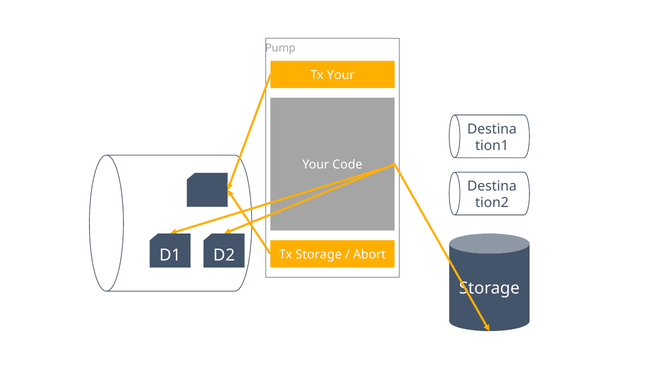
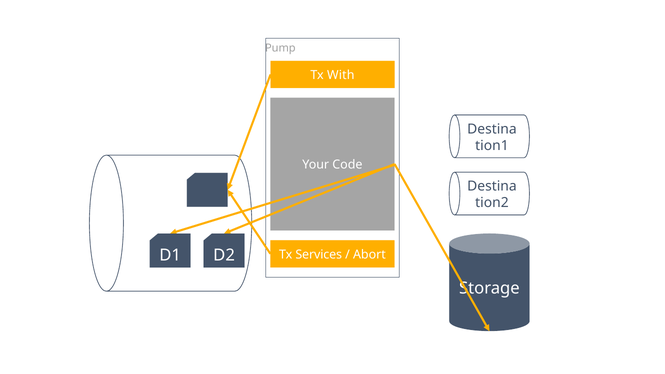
Tx Your: Your -> With
Tx Storage: Storage -> Services
